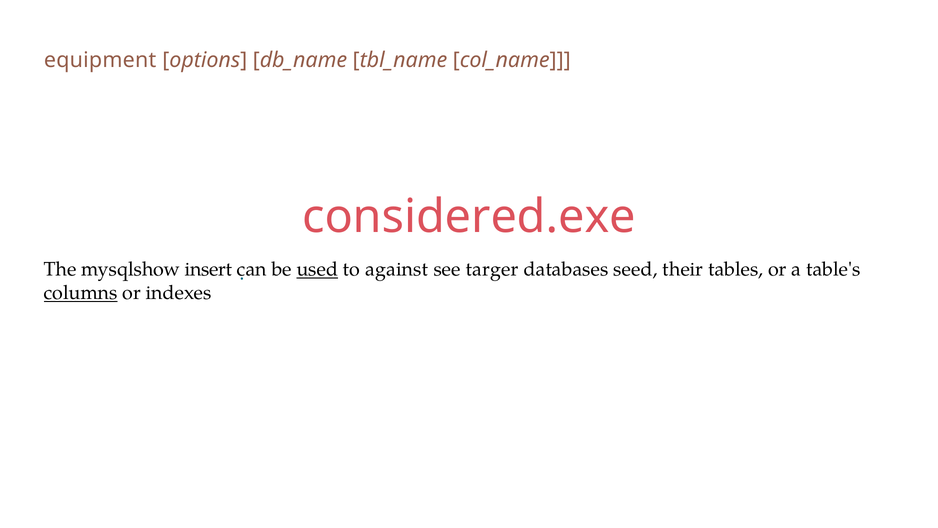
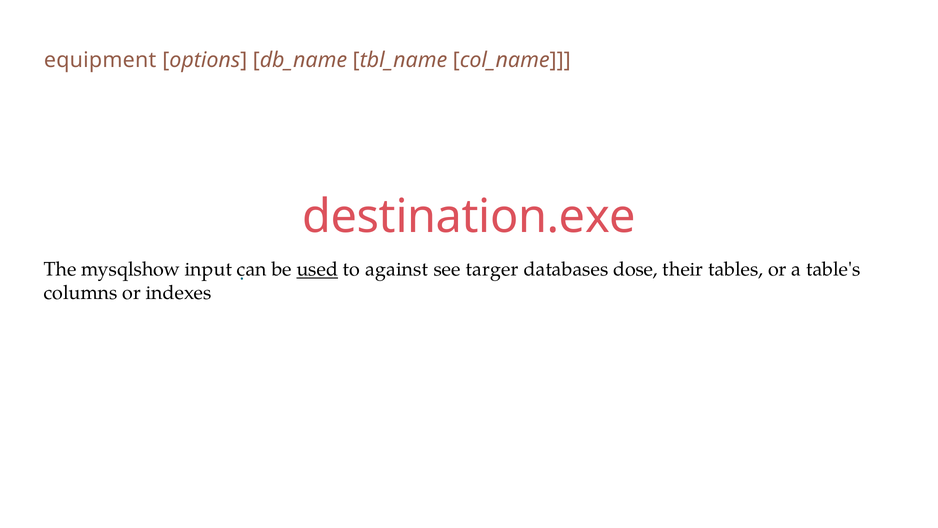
considered.exe: considered.exe -> destination.exe
insert: insert -> input
seed: seed -> dose
columns underline: present -> none
